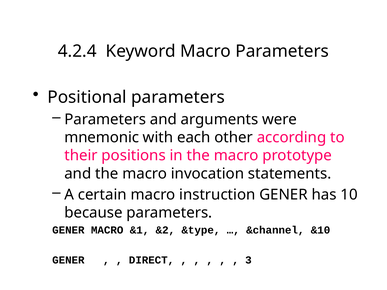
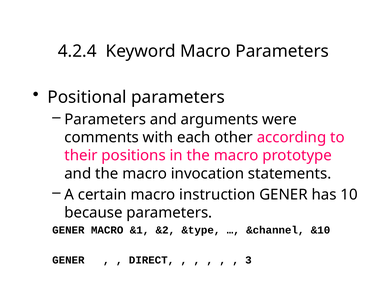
mnemonic: mnemonic -> comments
